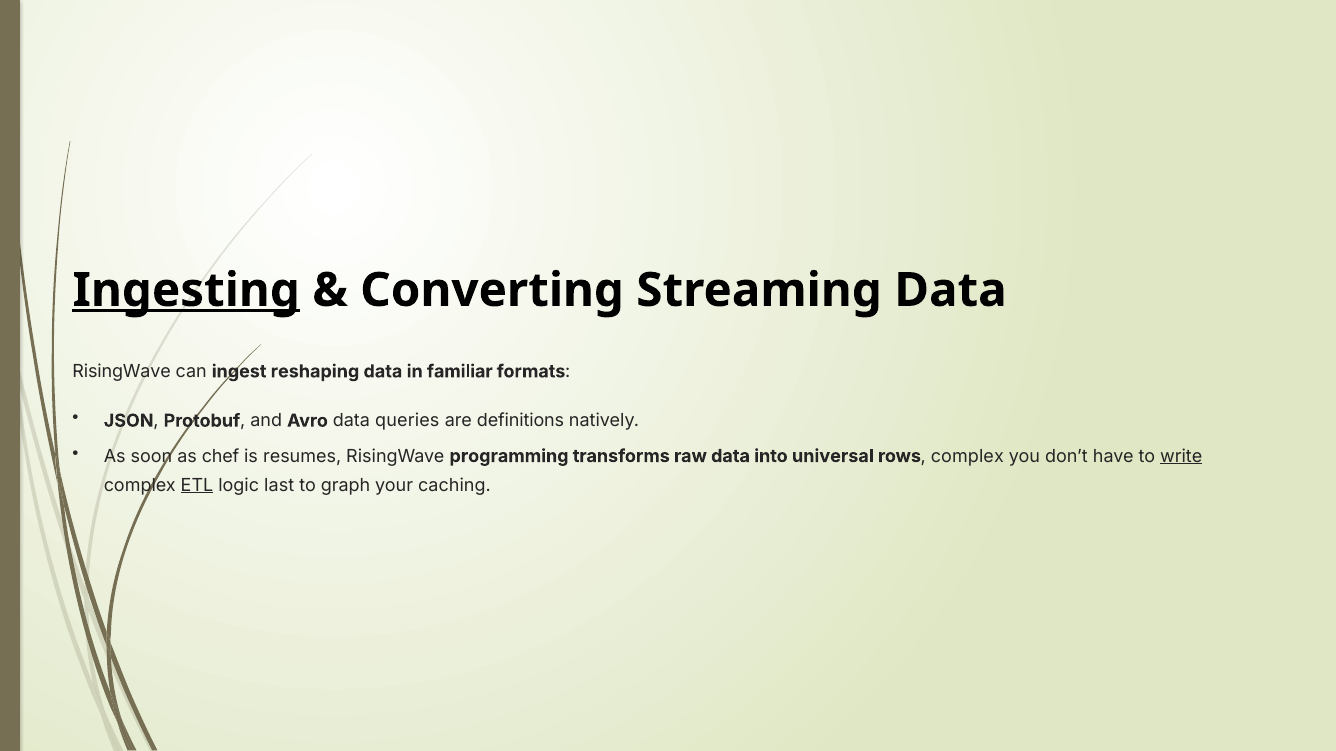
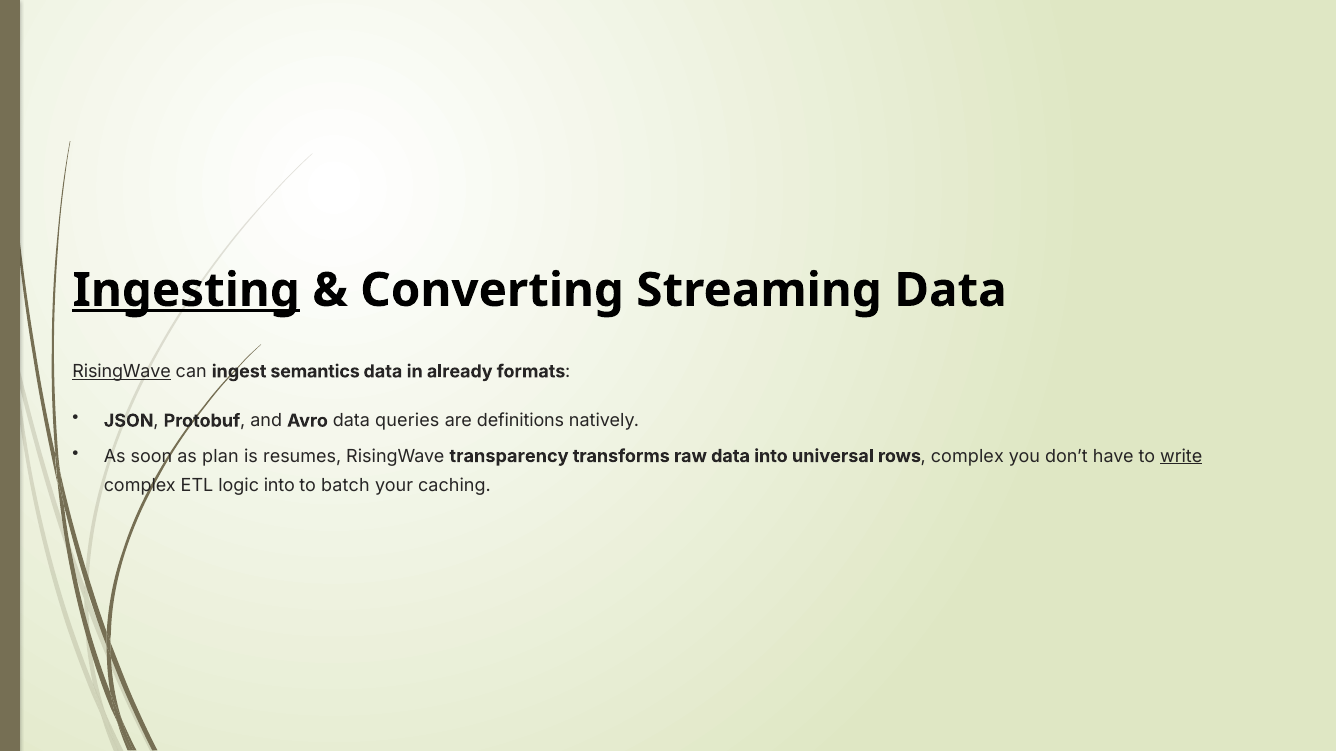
RisingWave at (122, 372) underline: none -> present
reshaping: reshaping -> semantics
familiar: familiar -> already
chef: chef -> plan
programming: programming -> transparency
ETL underline: present -> none
logic last: last -> into
graph: graph -> batch
